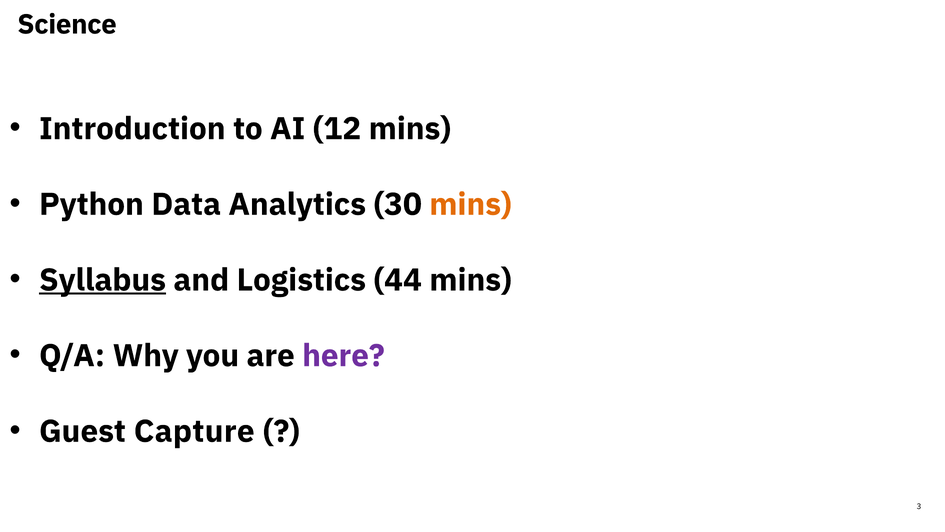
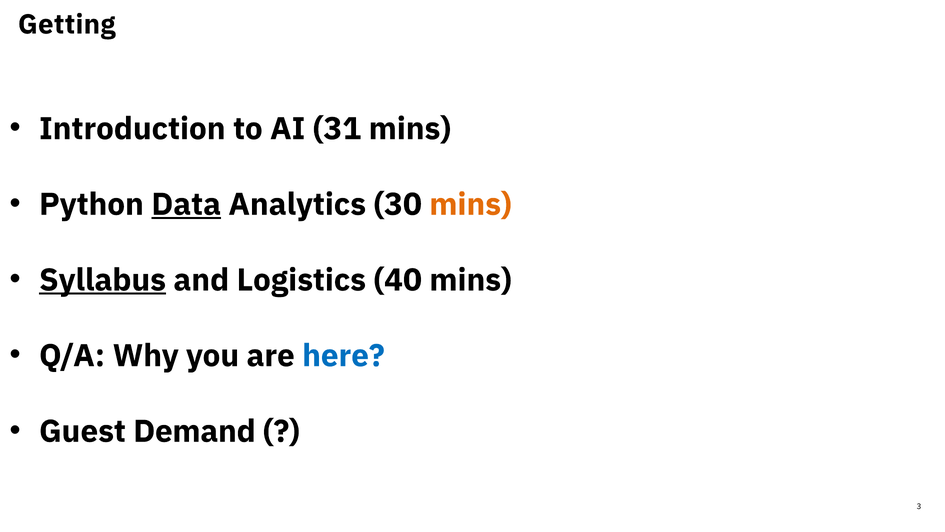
Science: Science -> Getting
12: 12 -> 31
Data underline: none -> present
44: 44 -> 40
here colour: purple -> blue
Capture: Capture -> Demand
